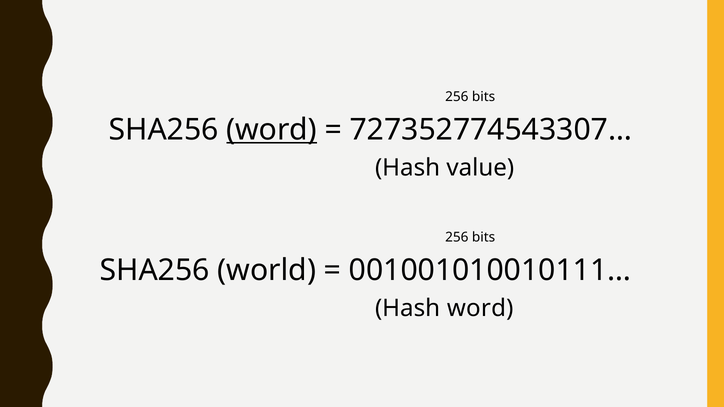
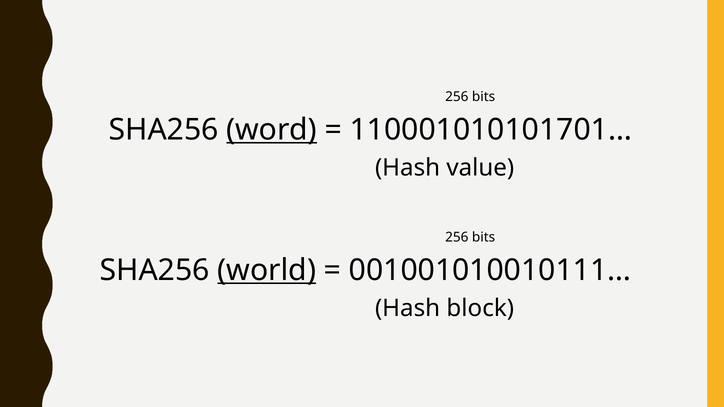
727352774543307…: 727352774543307… -> 110001010101701…
world underline: none -> present
Hash word: word -> block
